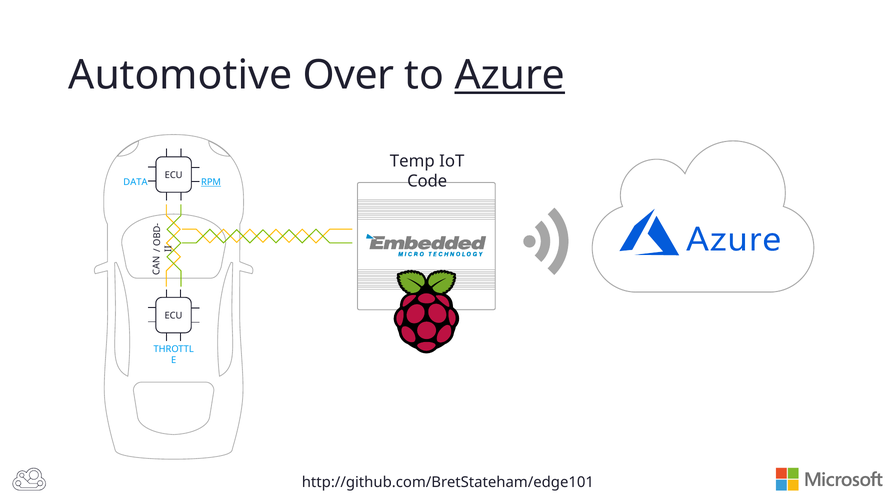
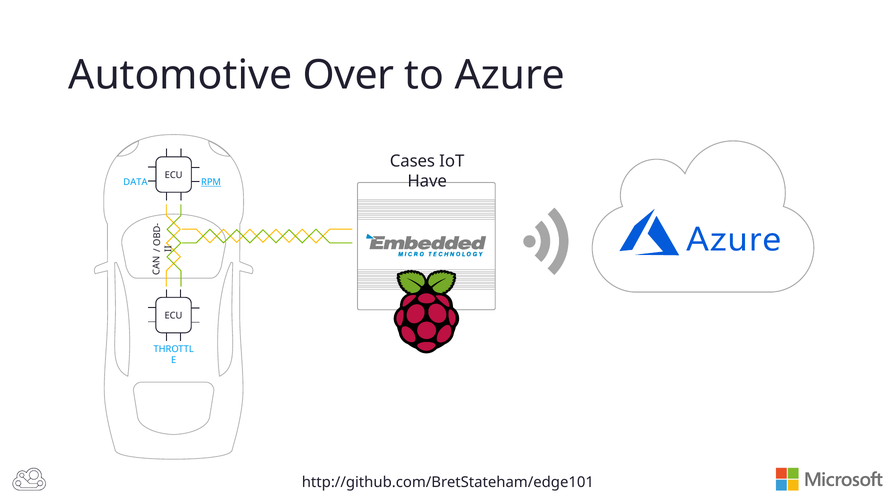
Azure underline: present -> none
Temp: Temp -> Cases
Code: Code -> Have
